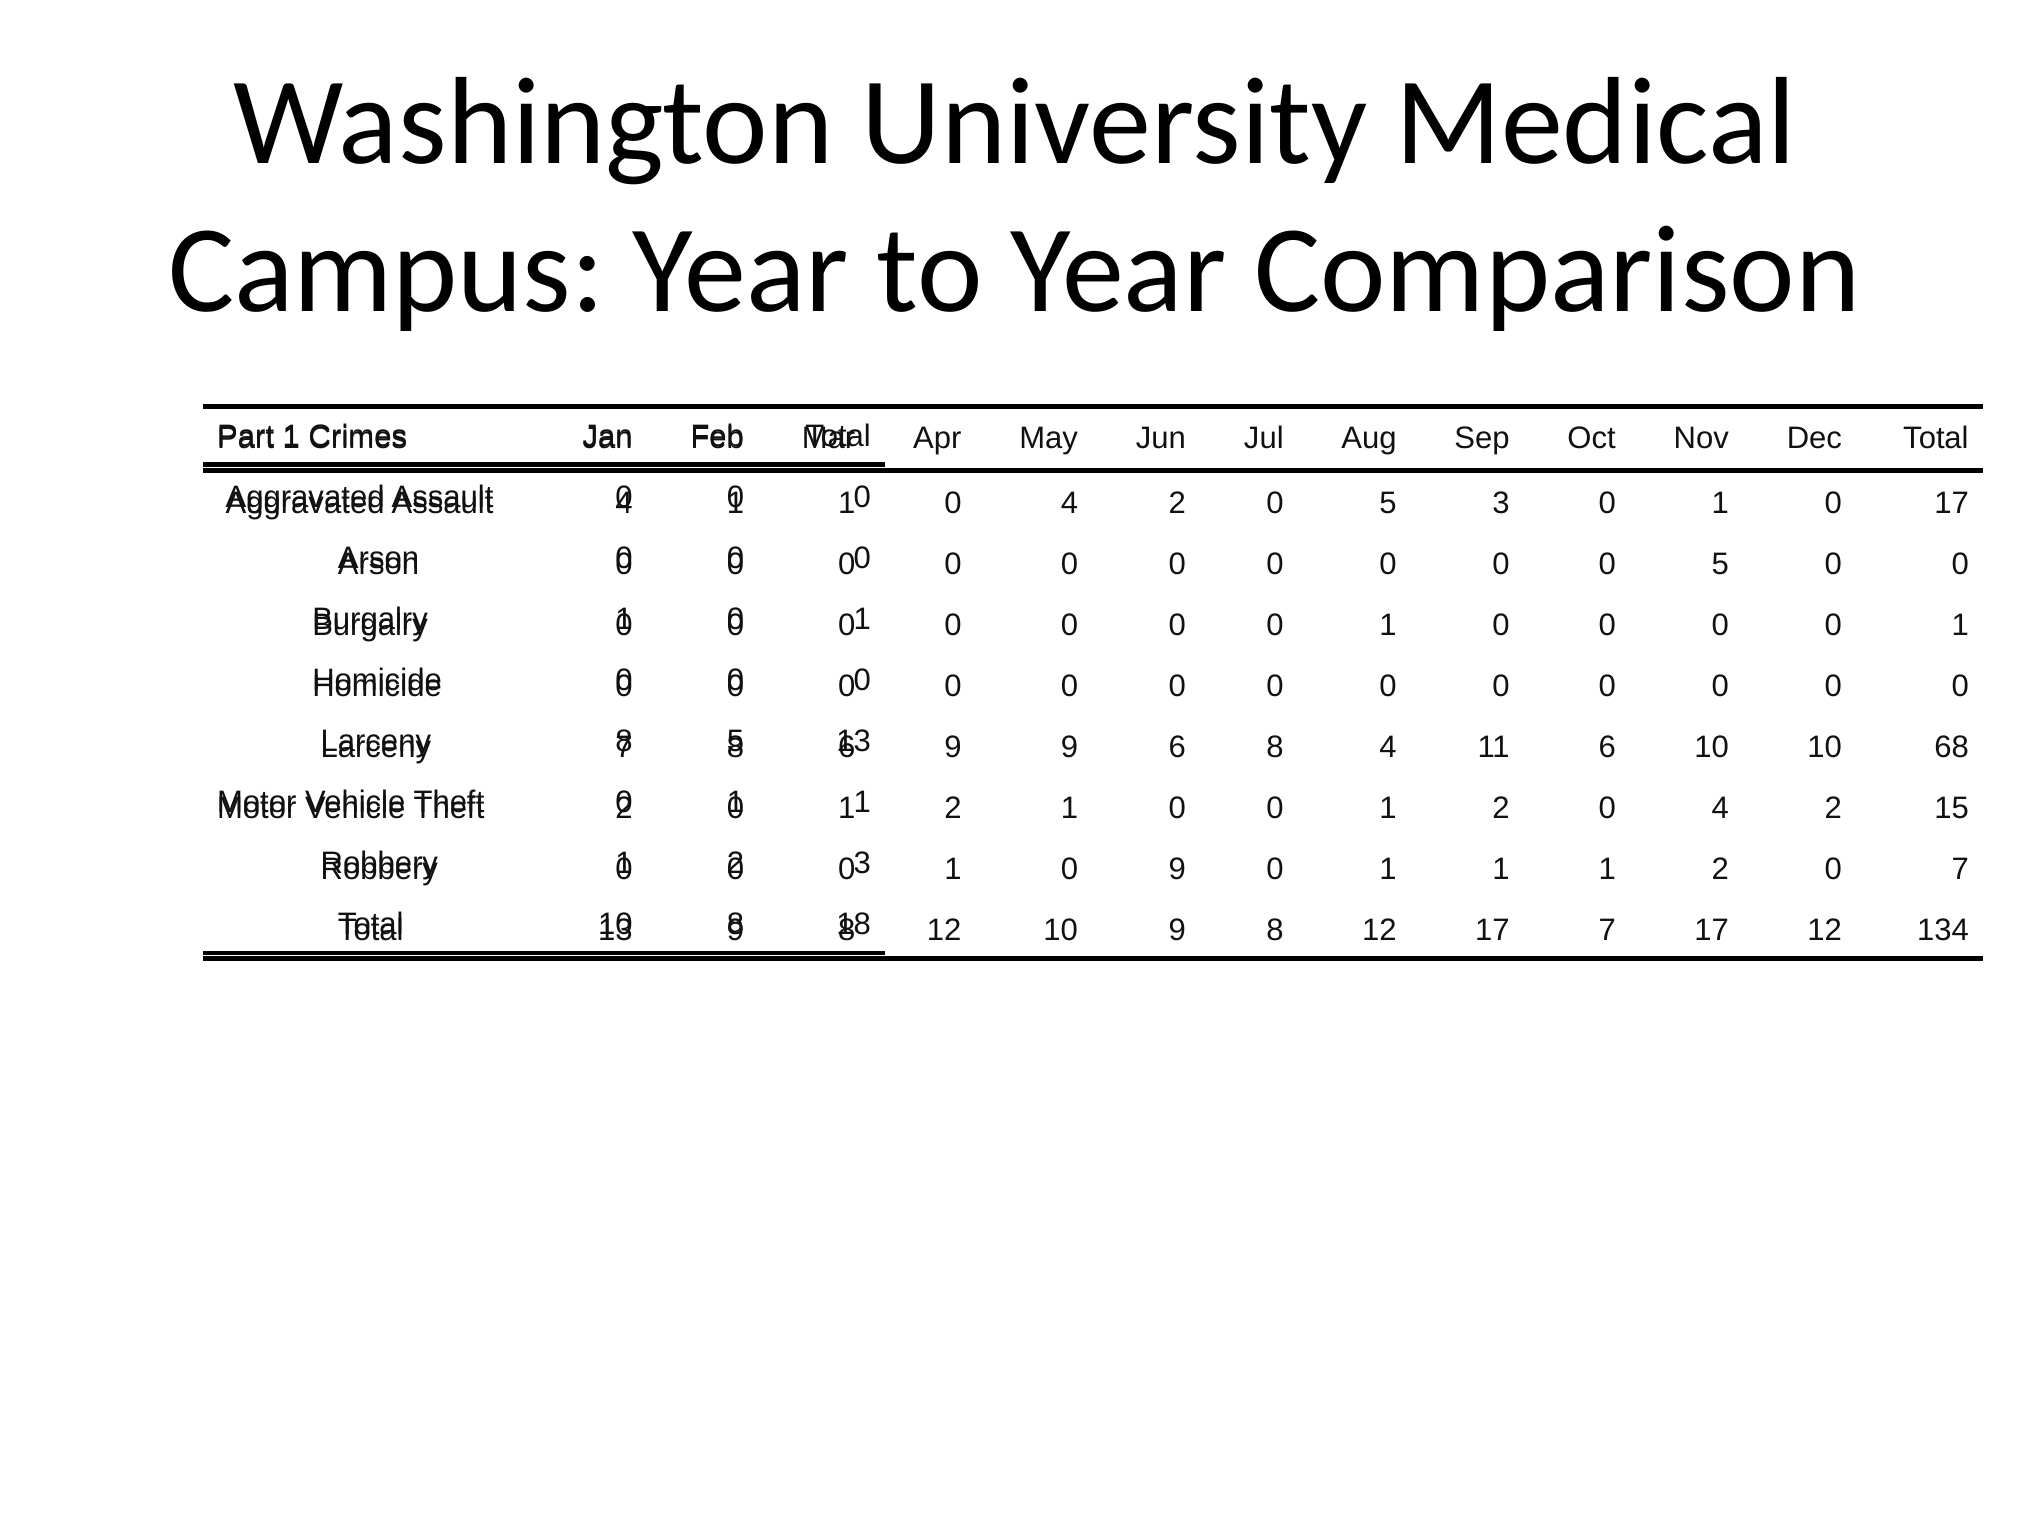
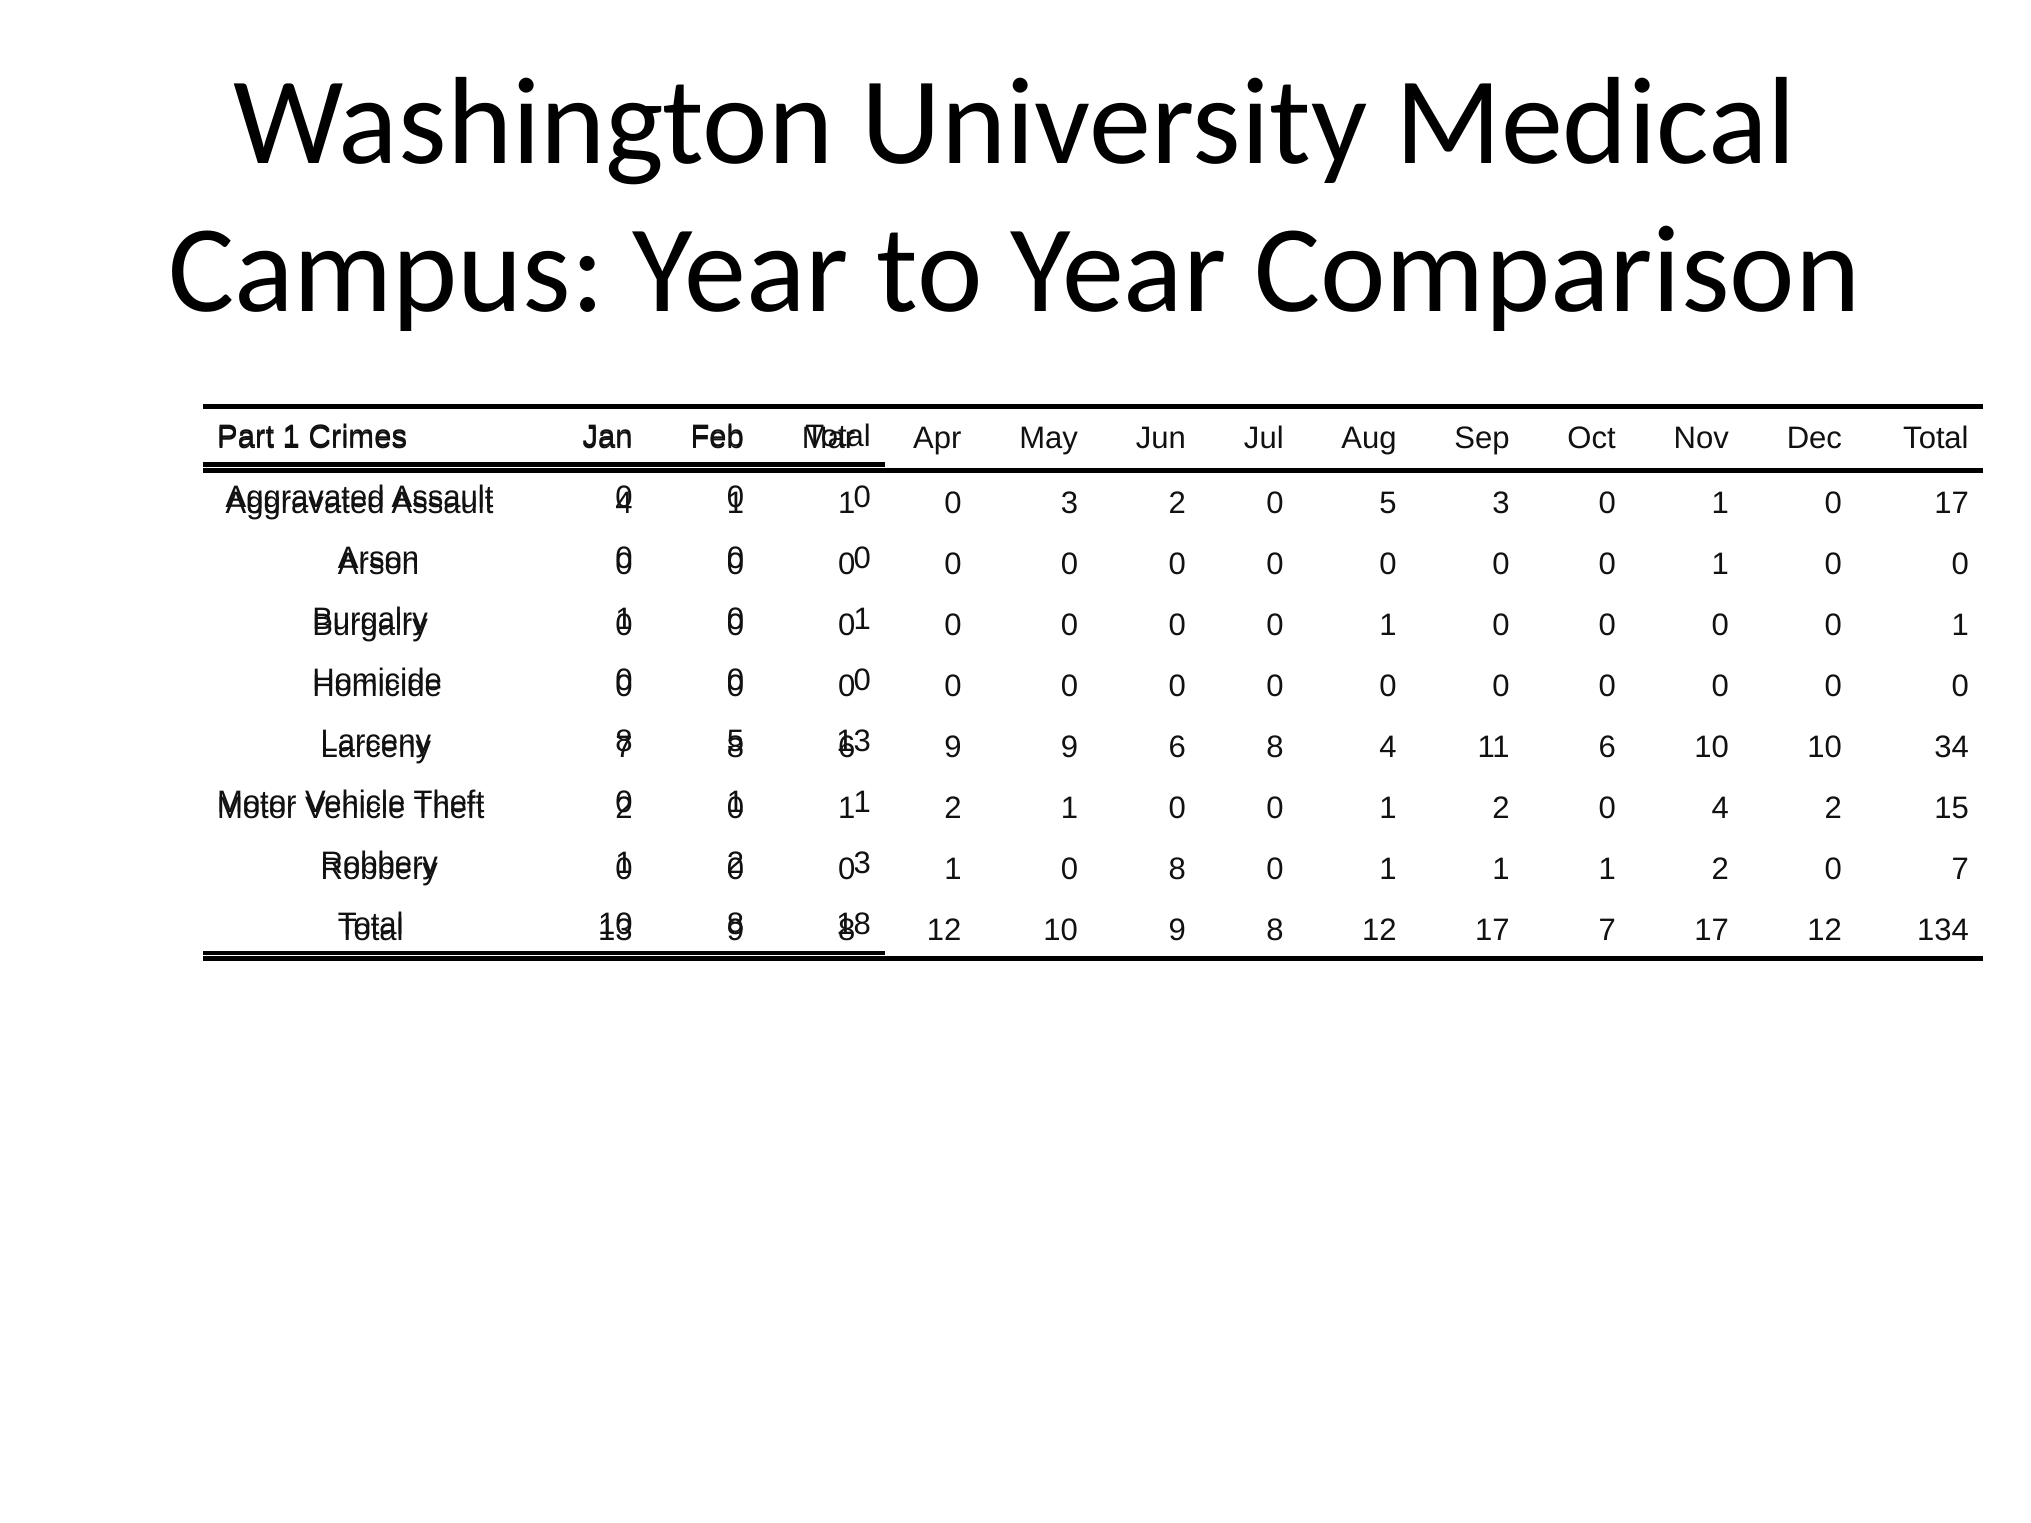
1 0 4: 4 -> 3
5 at (1720, 564): 5 -> 1
68: 68 -> 34
0 9: 9 -> 8
